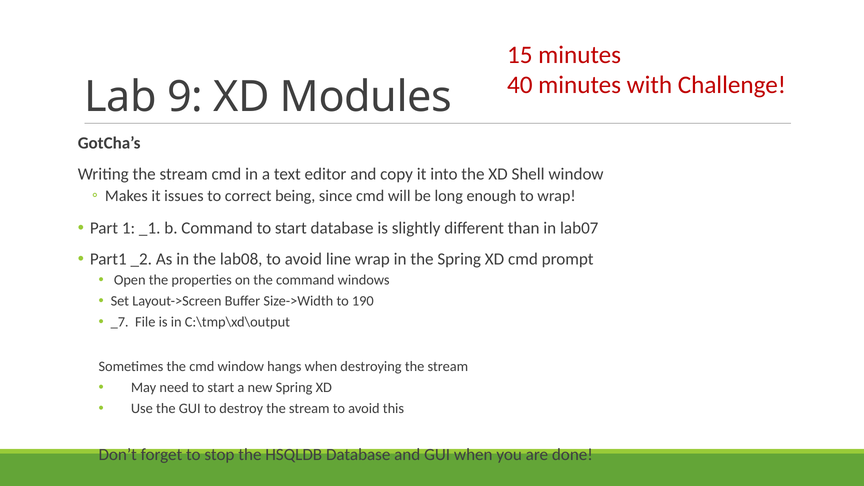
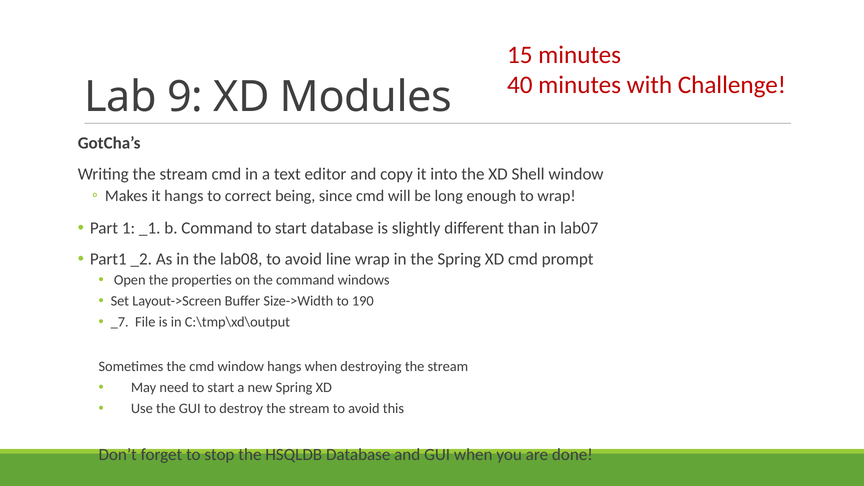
it issues: issues -> hangs
